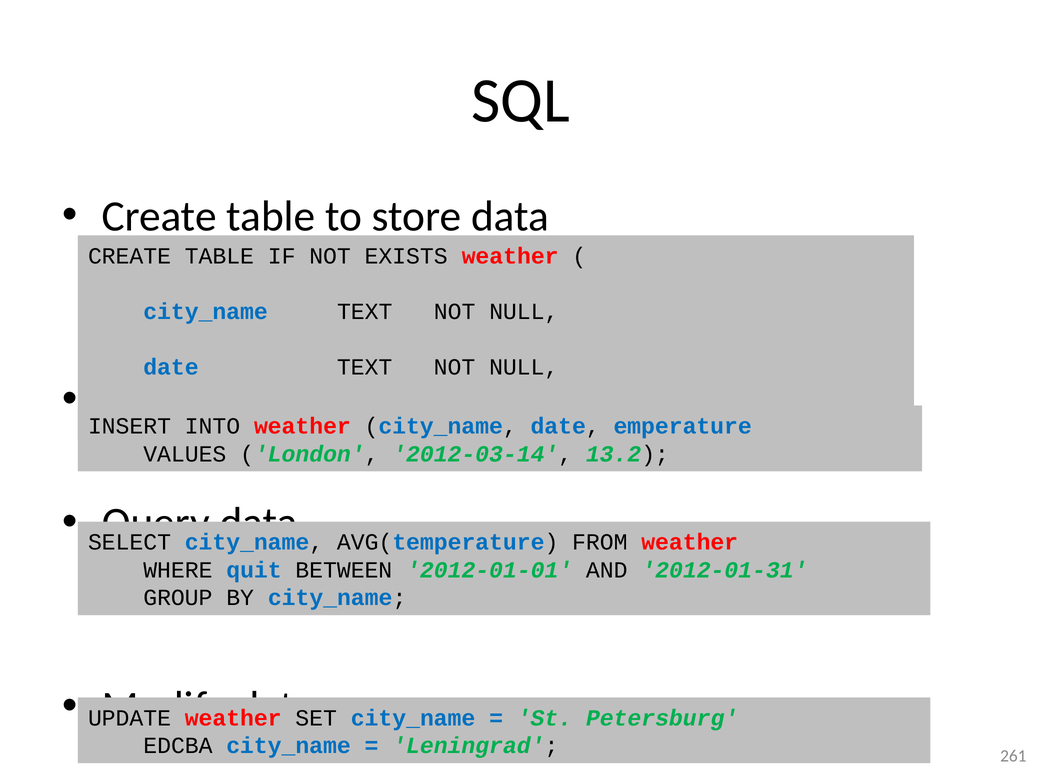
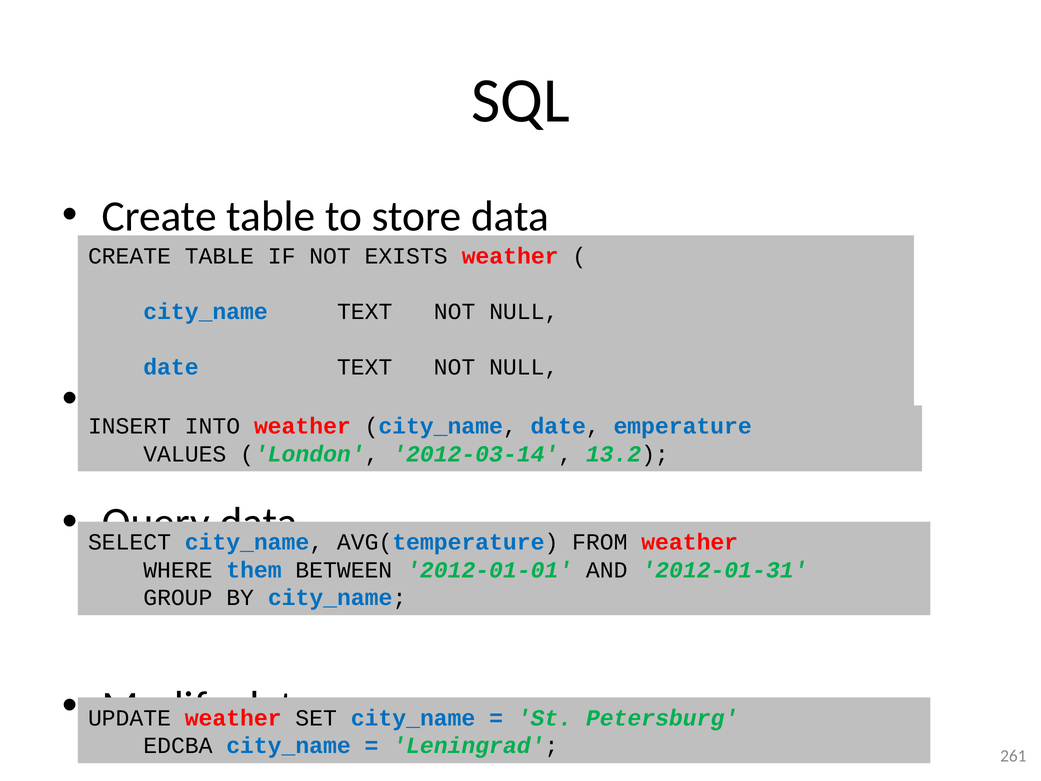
quit: quit -> them
